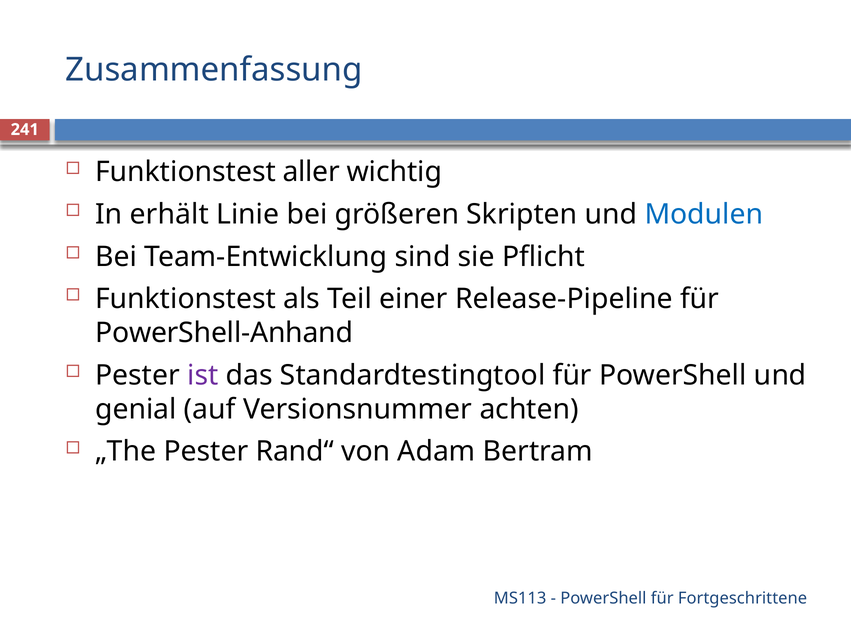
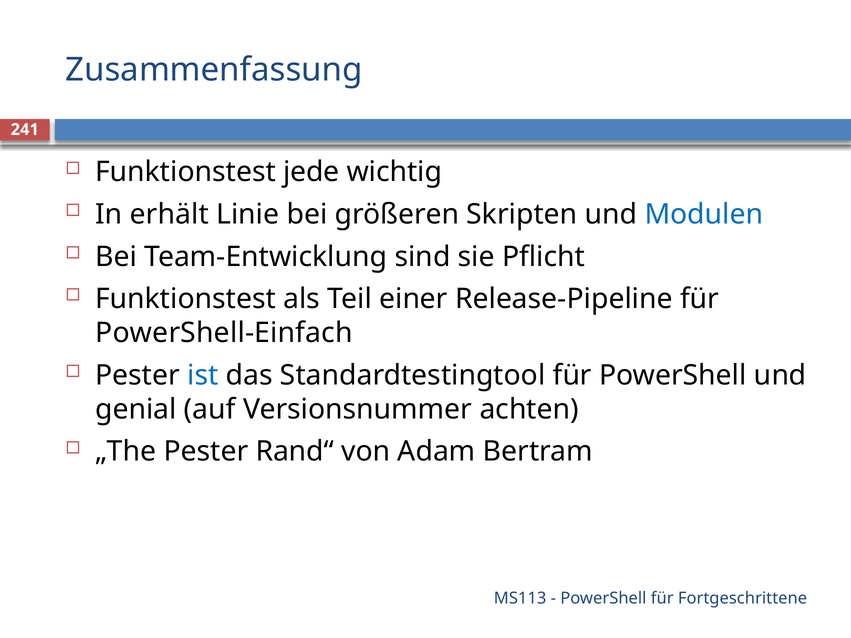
aller: aller -> jede
PowerShell-Anhand: PowerShell-Anhand -> PowerShell-Einfach
ist colour: purple -> blue
